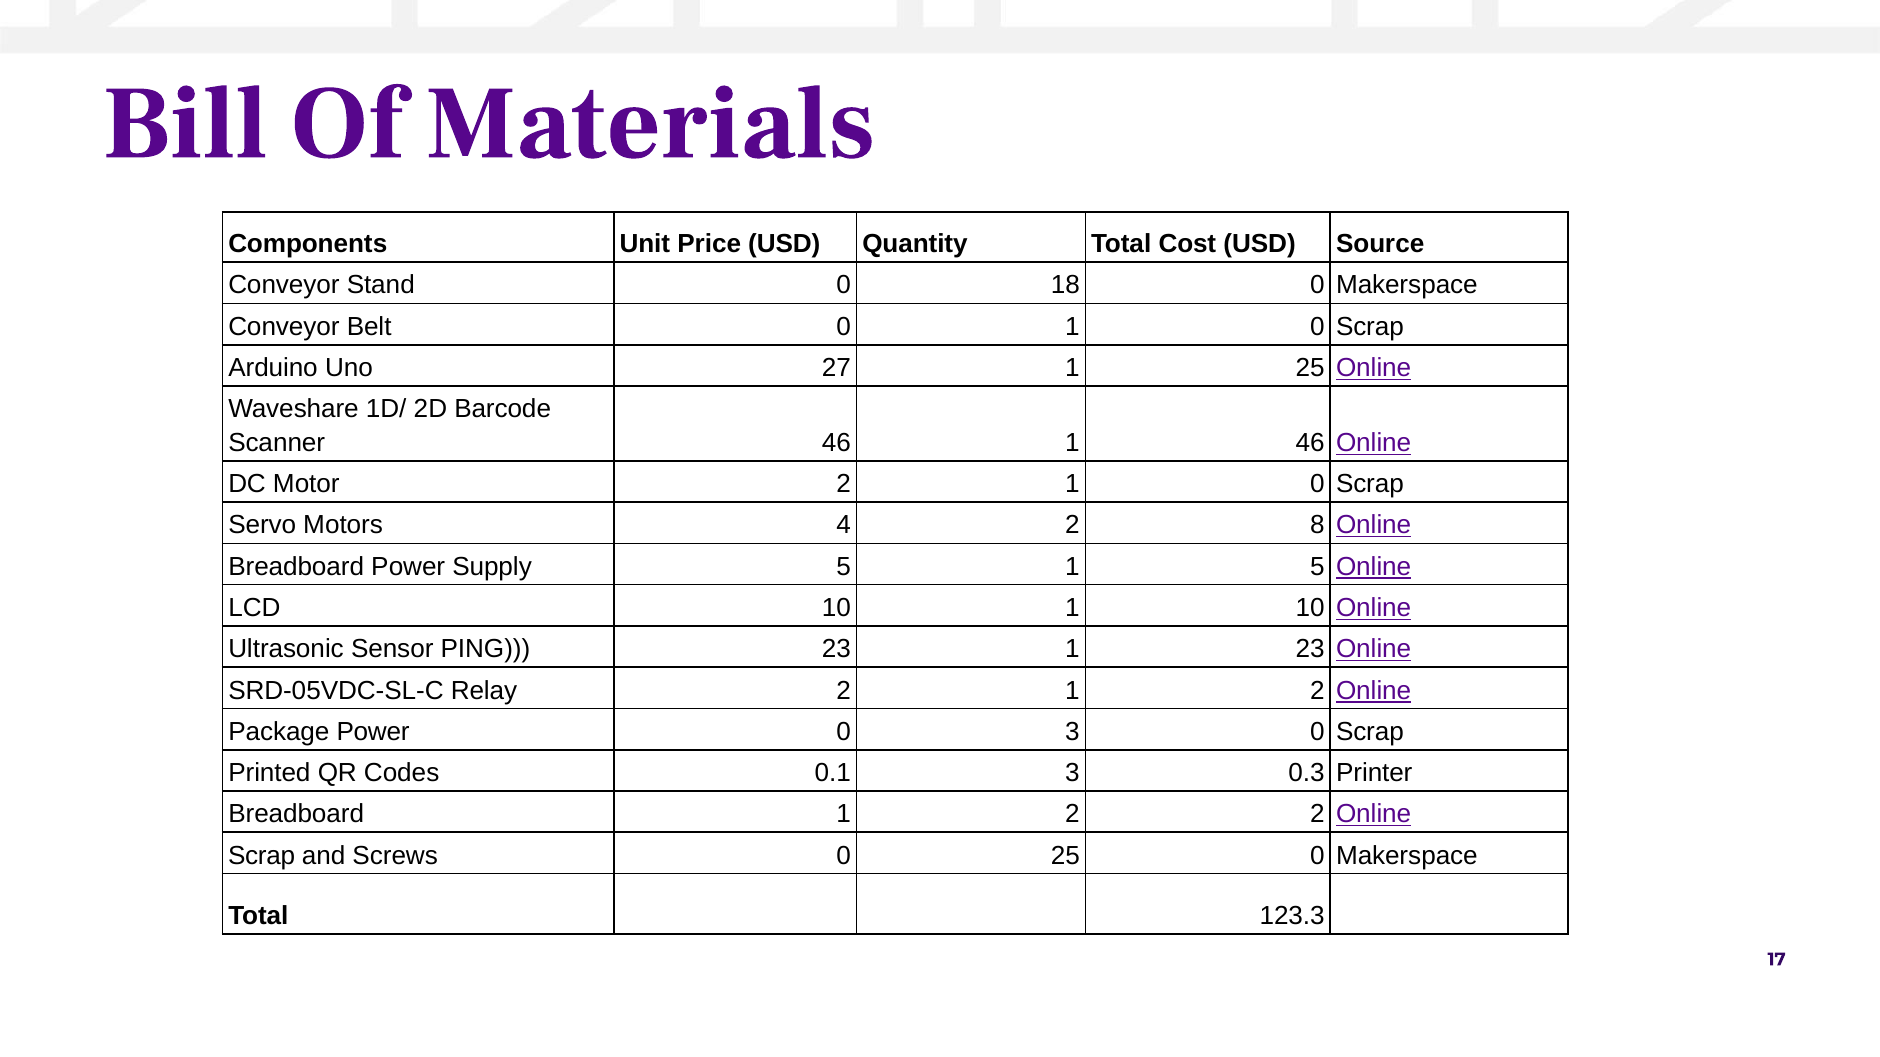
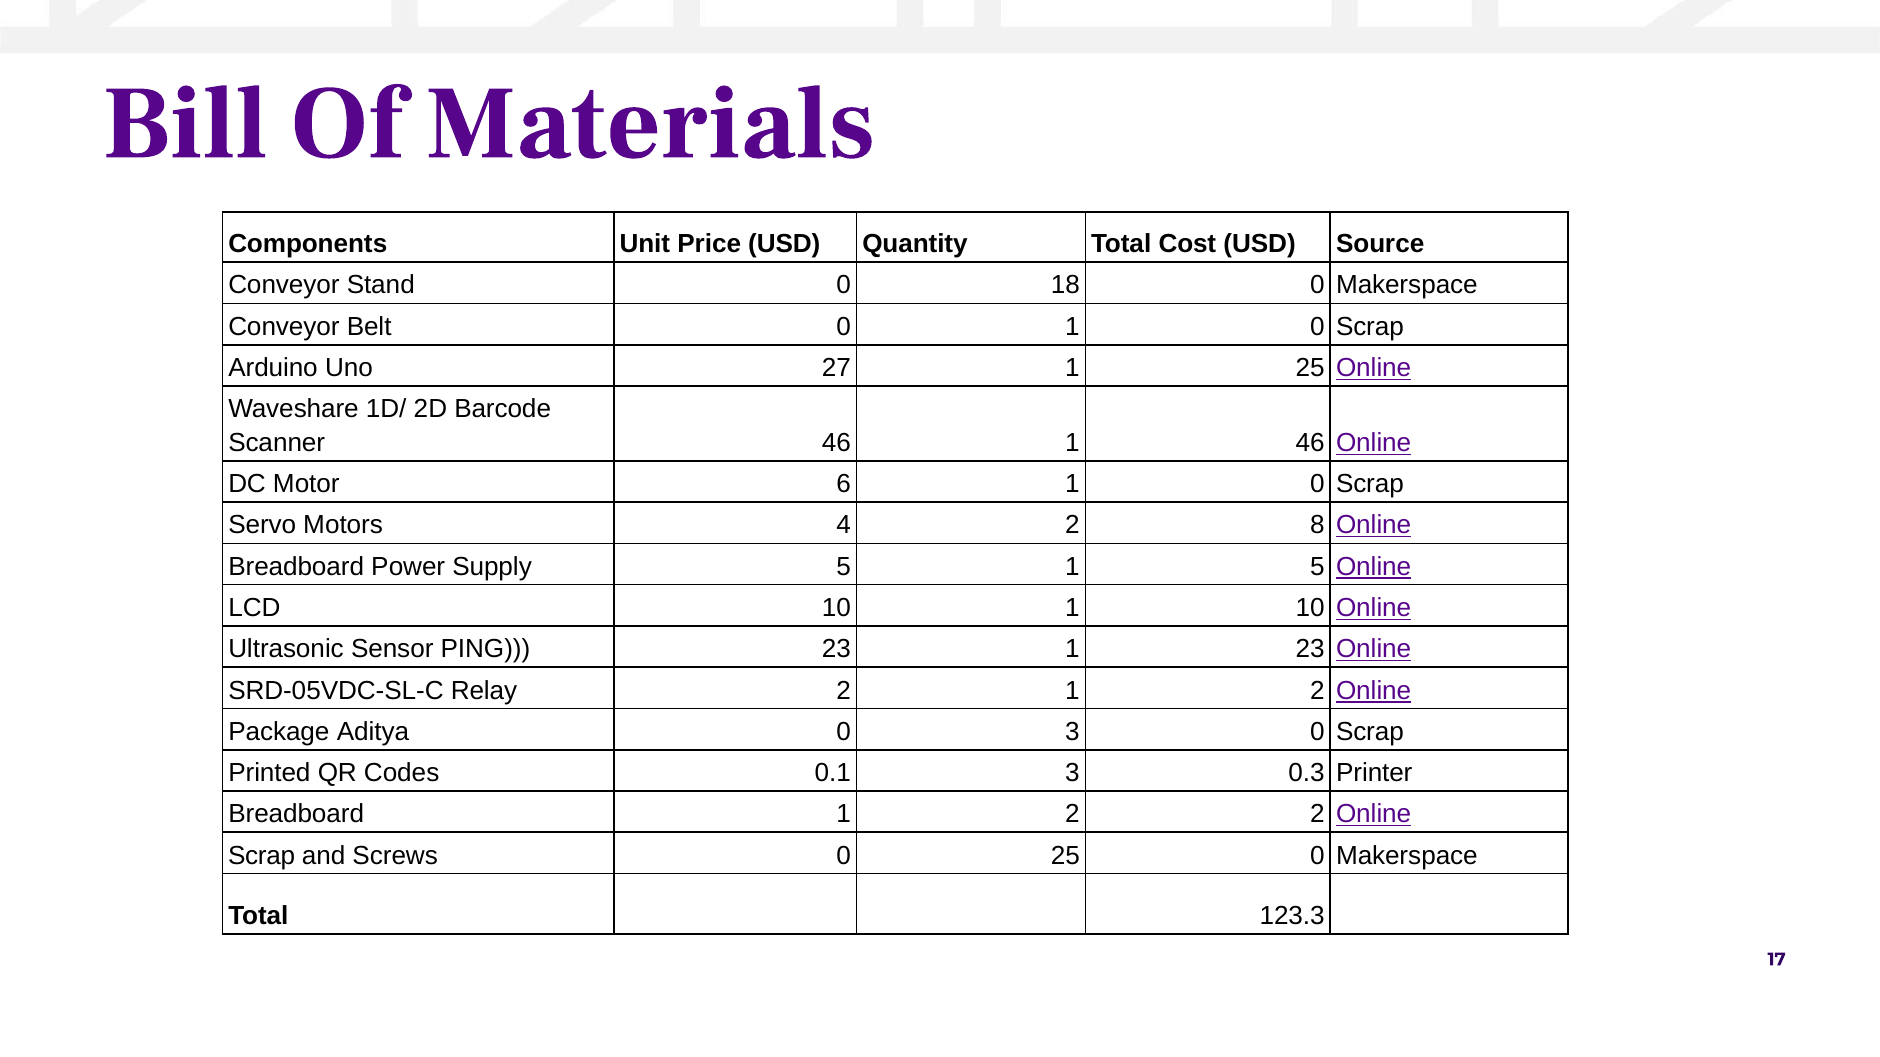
Motor 2: 2 -> 6
Package Power: Power -> Aditya
